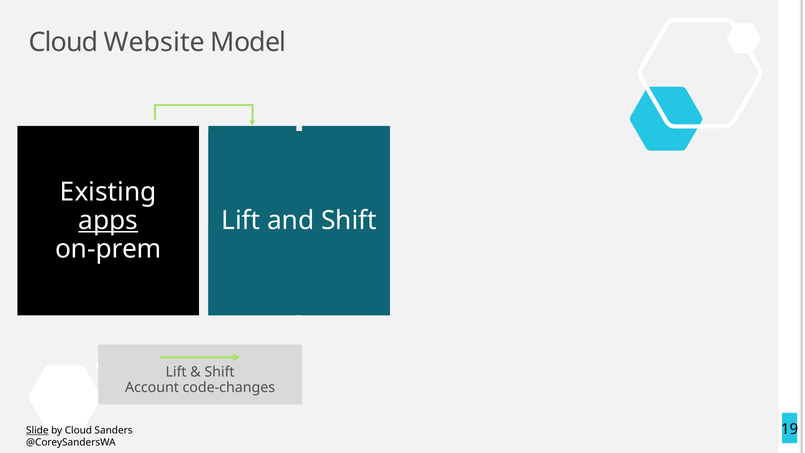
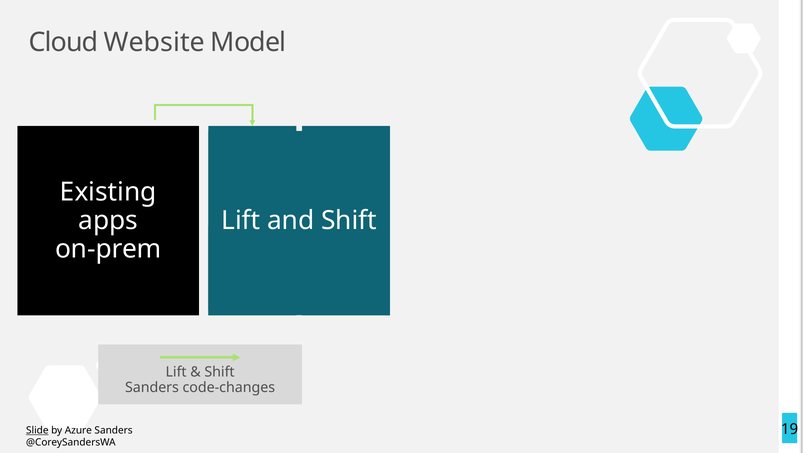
apps underline: present -> none
Account at (152, 387): Account -> Sanders
by Cloud: Cloud -> Azure
